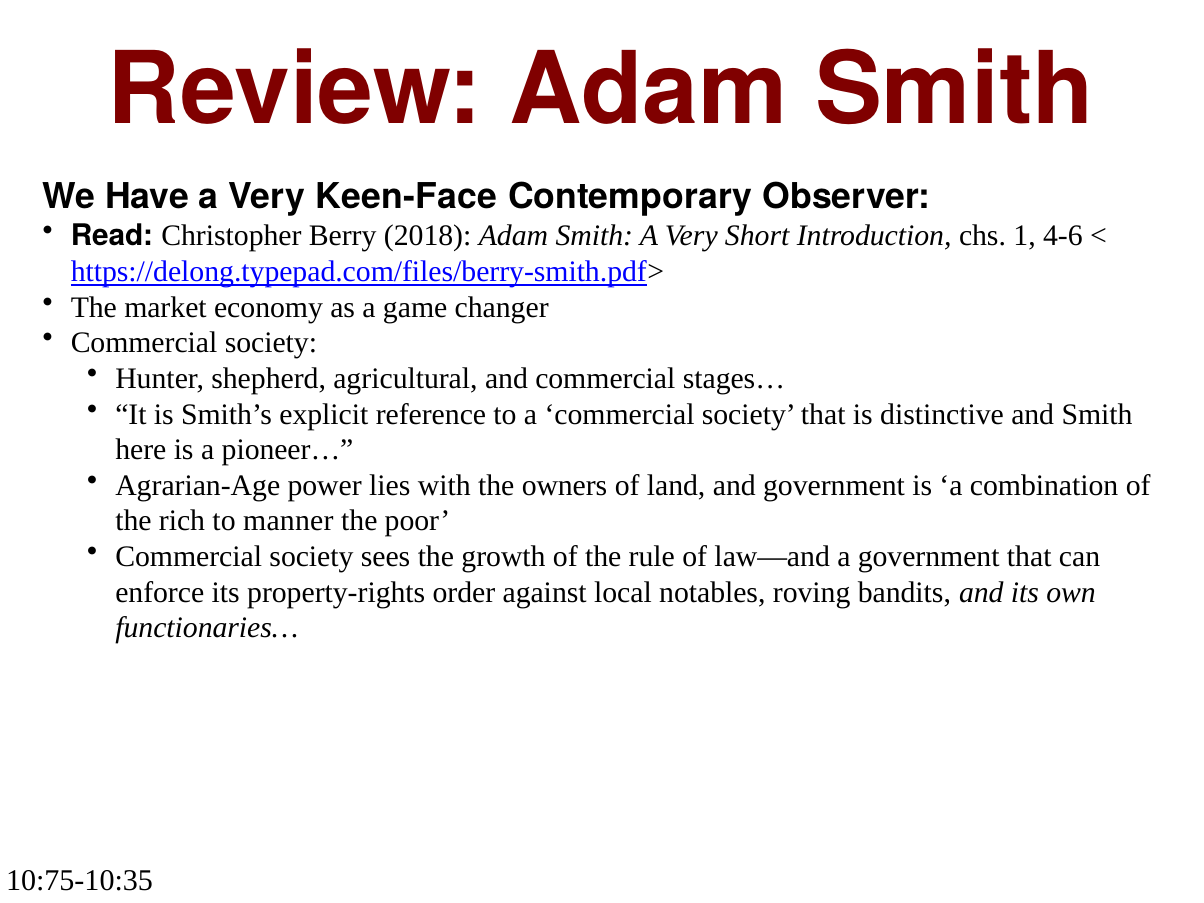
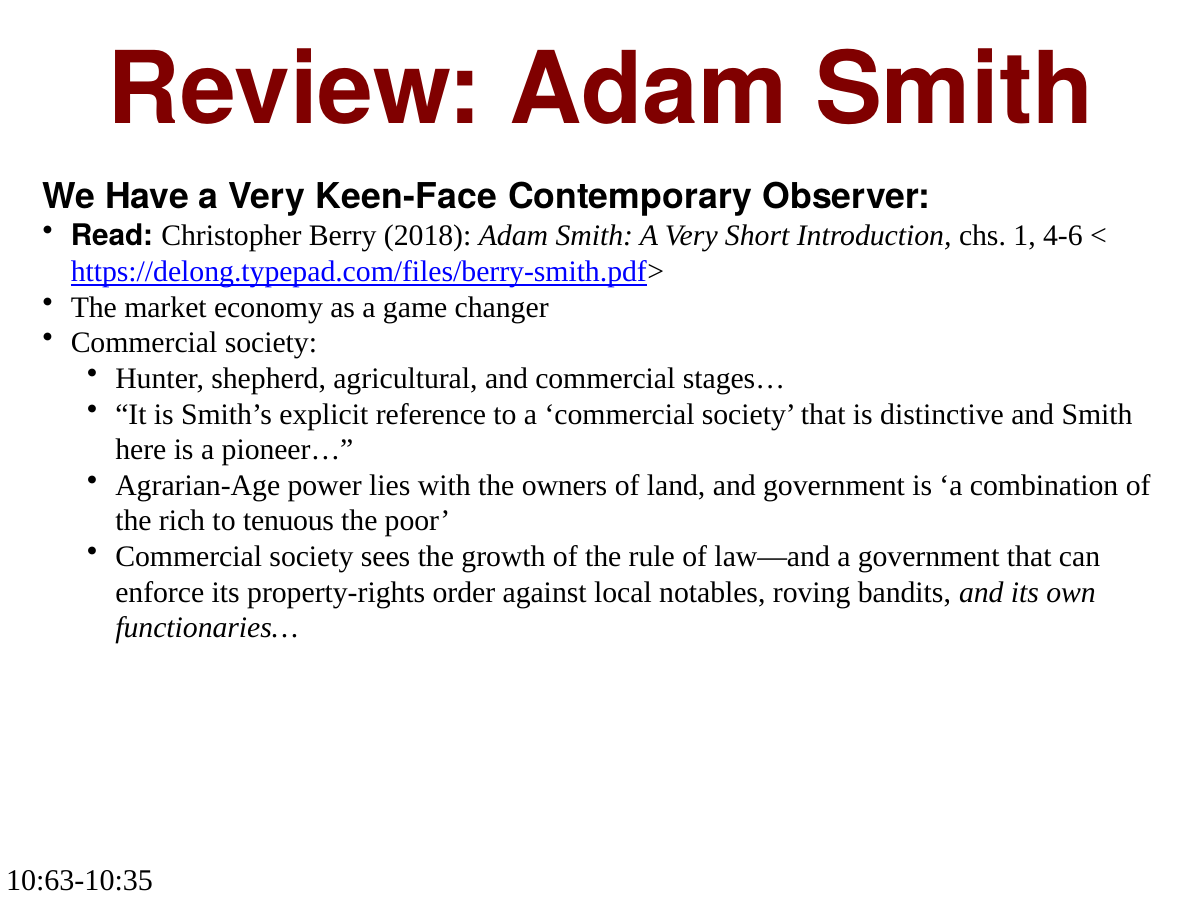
manner: manner -> tenuous
10:75-10:35: 10:75-10:35 -> 10:63-10:35
